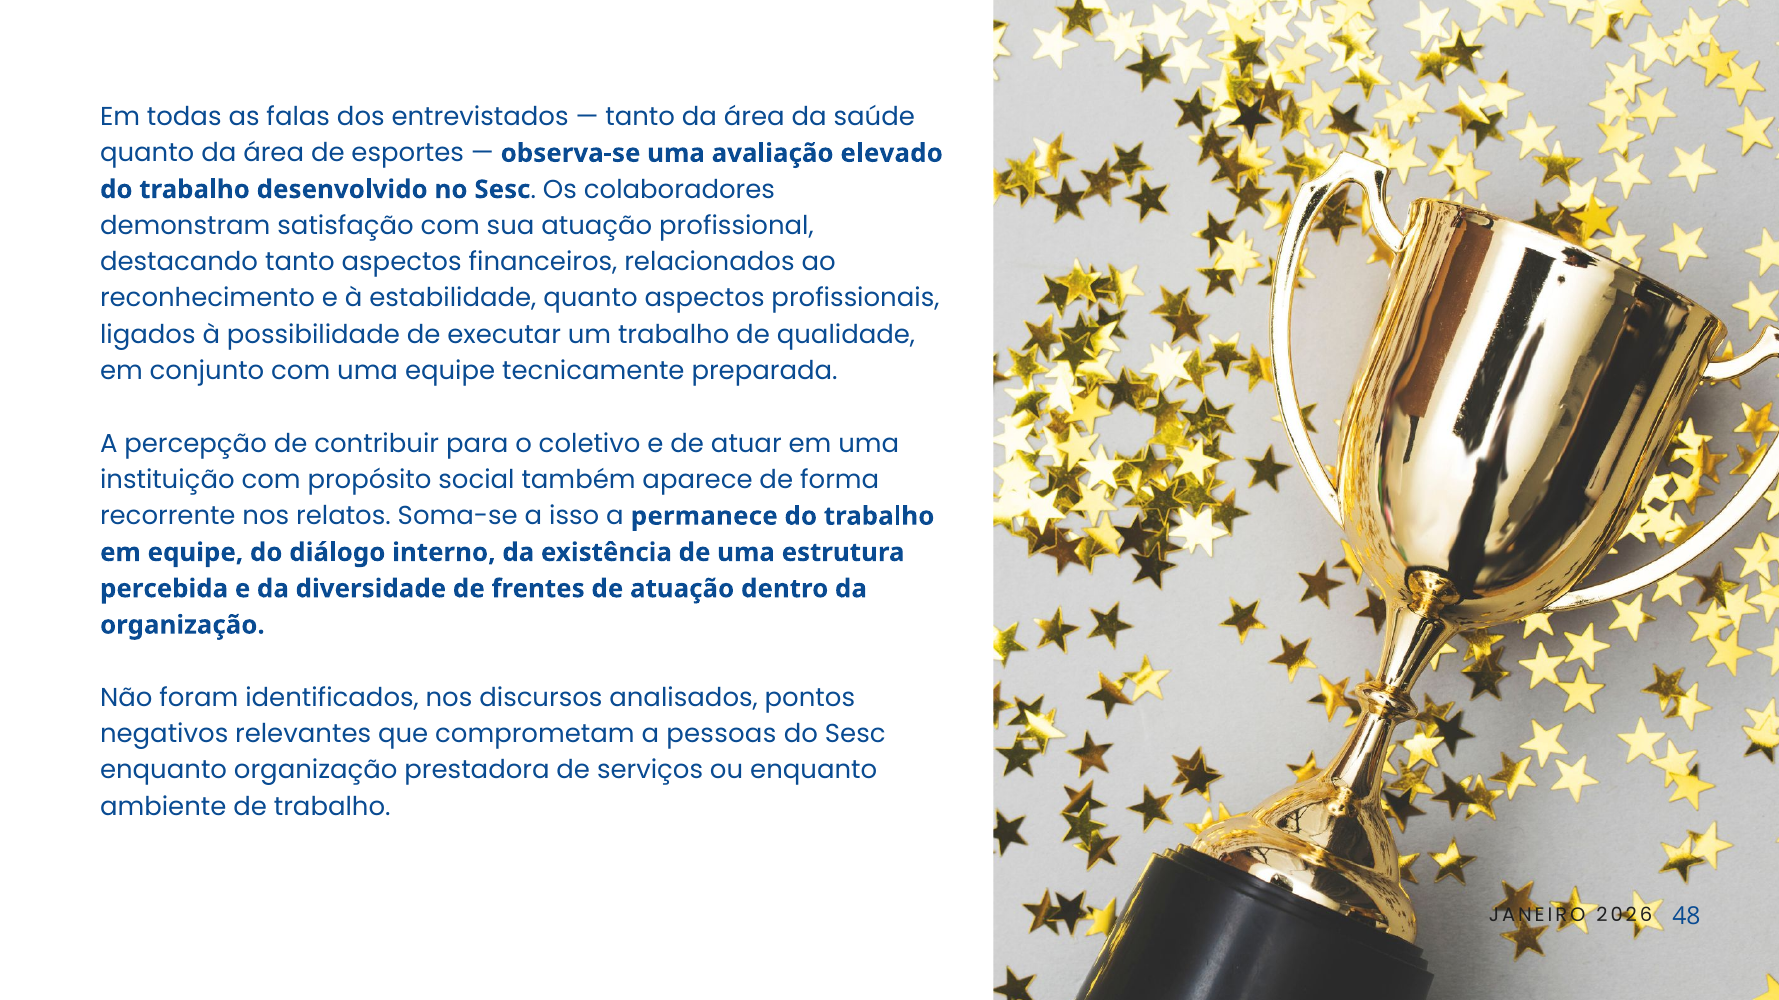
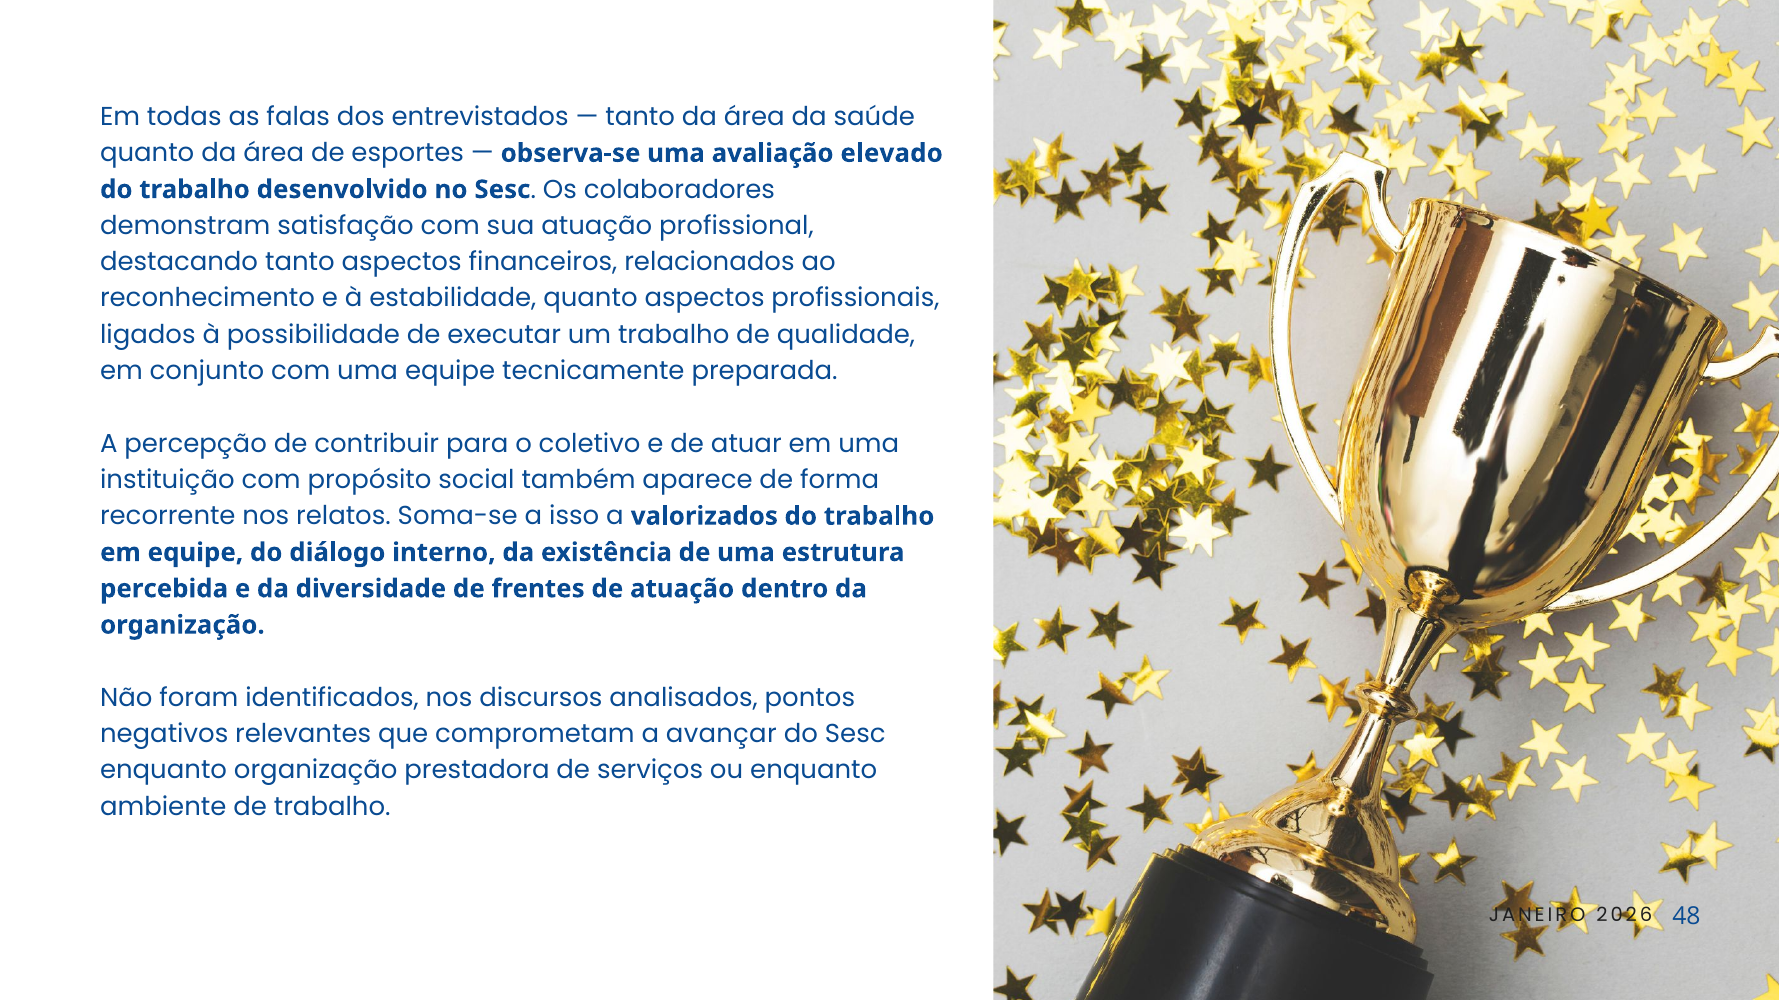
permanece: permanece -> valorizados
pessoas: pessoas -> avançar
